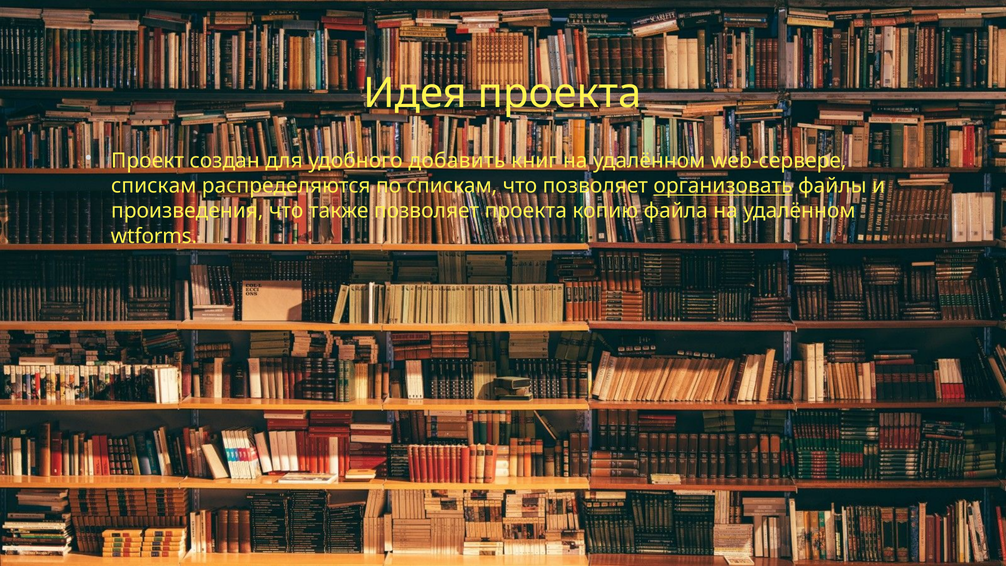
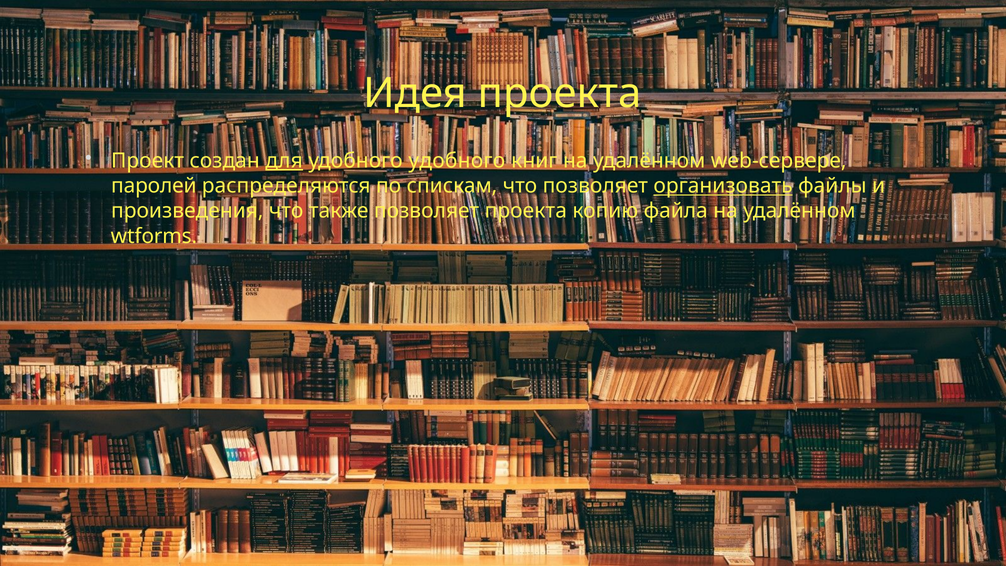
для underline: none -> present
удобного добавить: добавить -> удобного
спискам at (154, 186): спискам -> паролей
